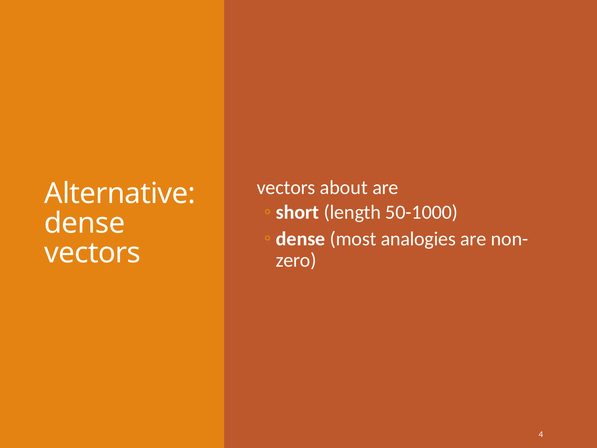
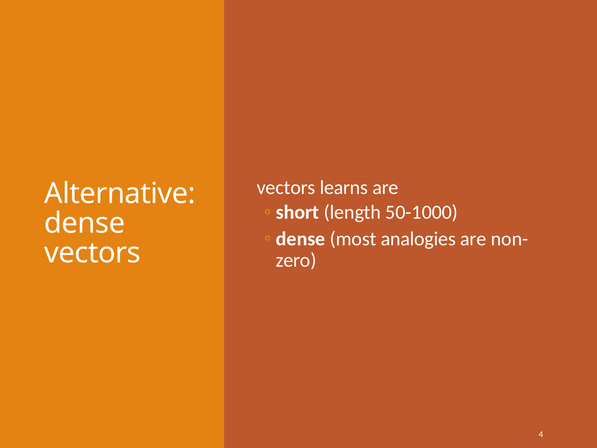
about: about -> learns
